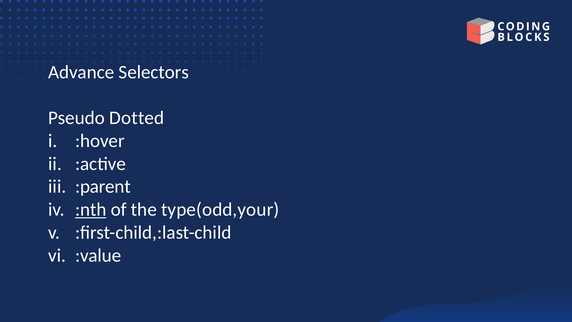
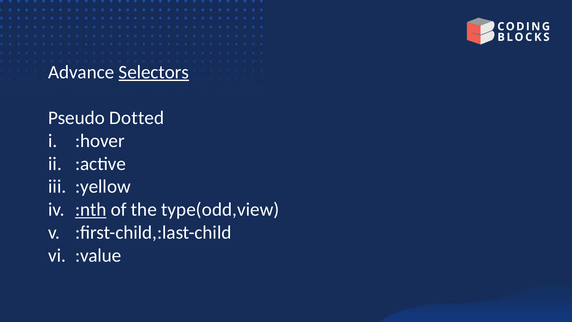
Selectors underline: none -> present
:parent: :parent -> :yellow
type(odd,your: type(odd,your -> type(odd,view
